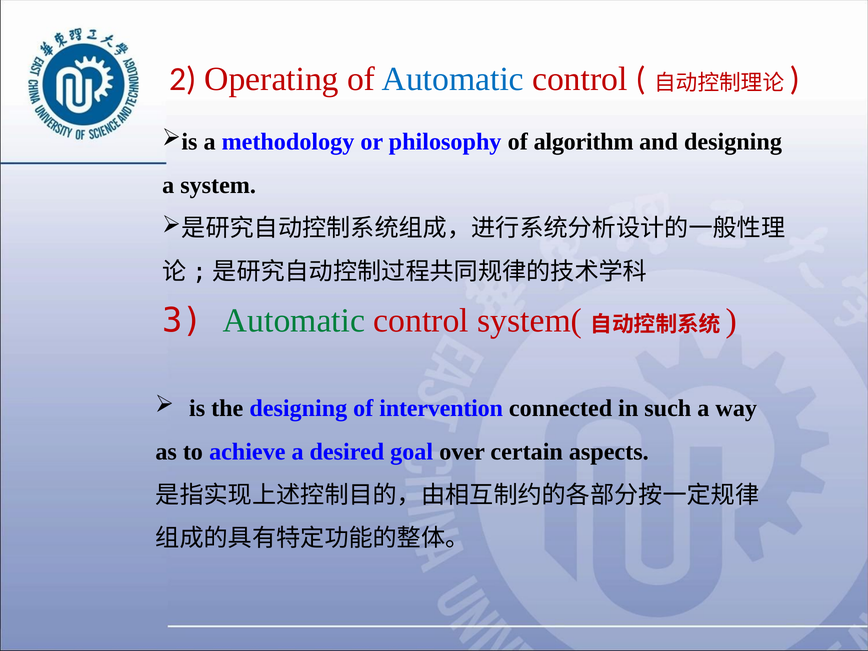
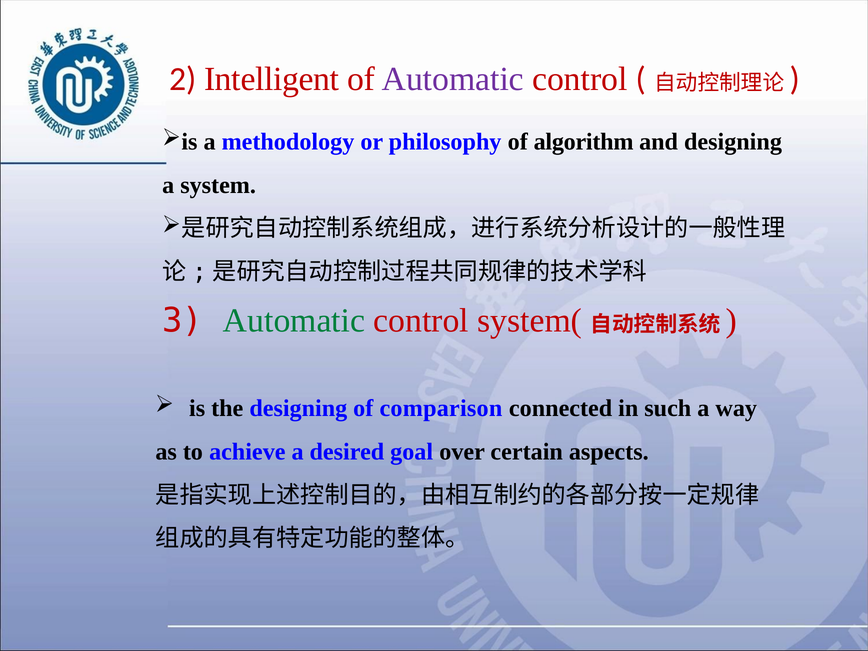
Operating: Operating -> Intelligent
Automatic at (453, 79) colour: blue -> purple
intervention: intervention -> comparison
